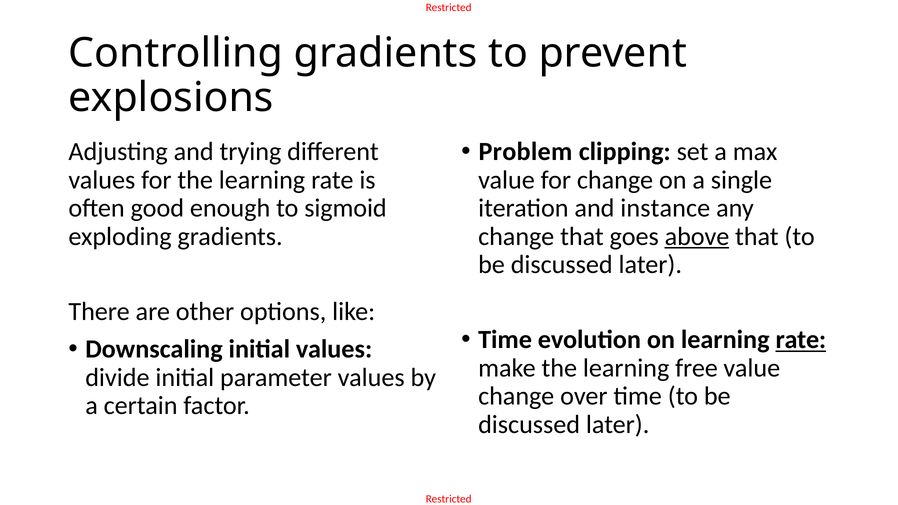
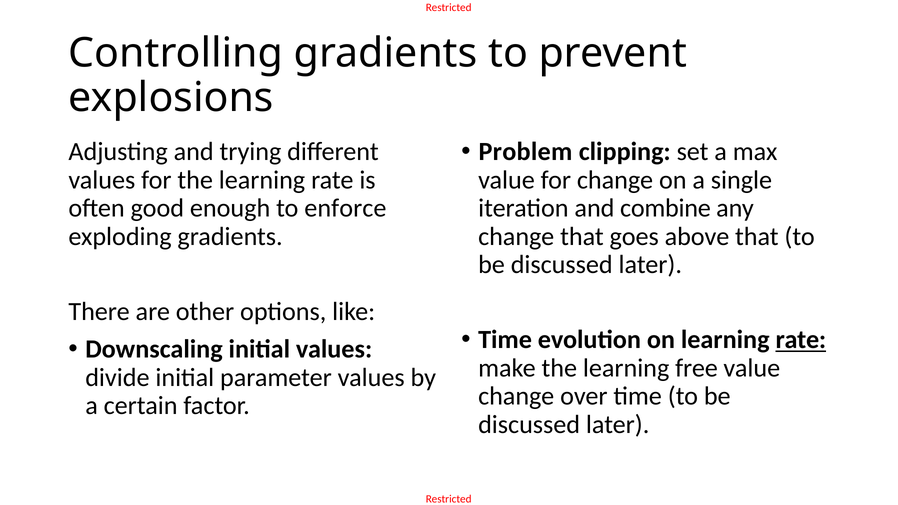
sigmoid: sigmoid -> enforce
instance: instance -> combine
above underline: present -> none
